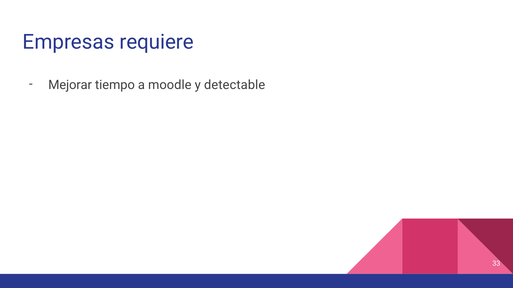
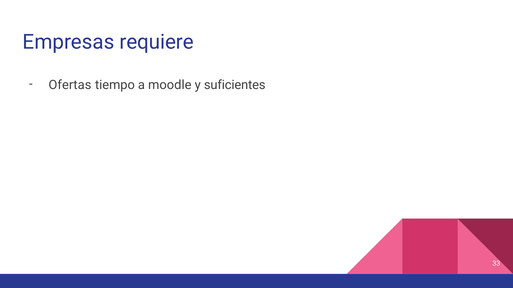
Mejorar: Mejorar -> Ofertas
detectable: detectable -> suficientes
